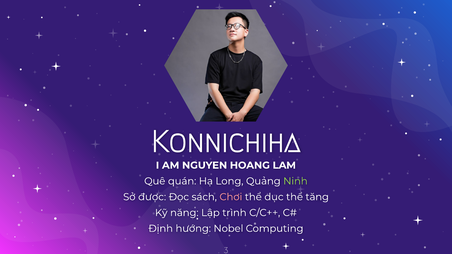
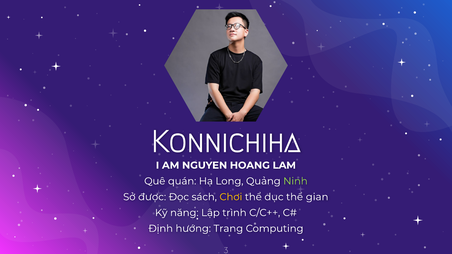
Chơi colour: pink -> yellow
tăng: tăng -> gian
Nobel: Nobel -> Trang
